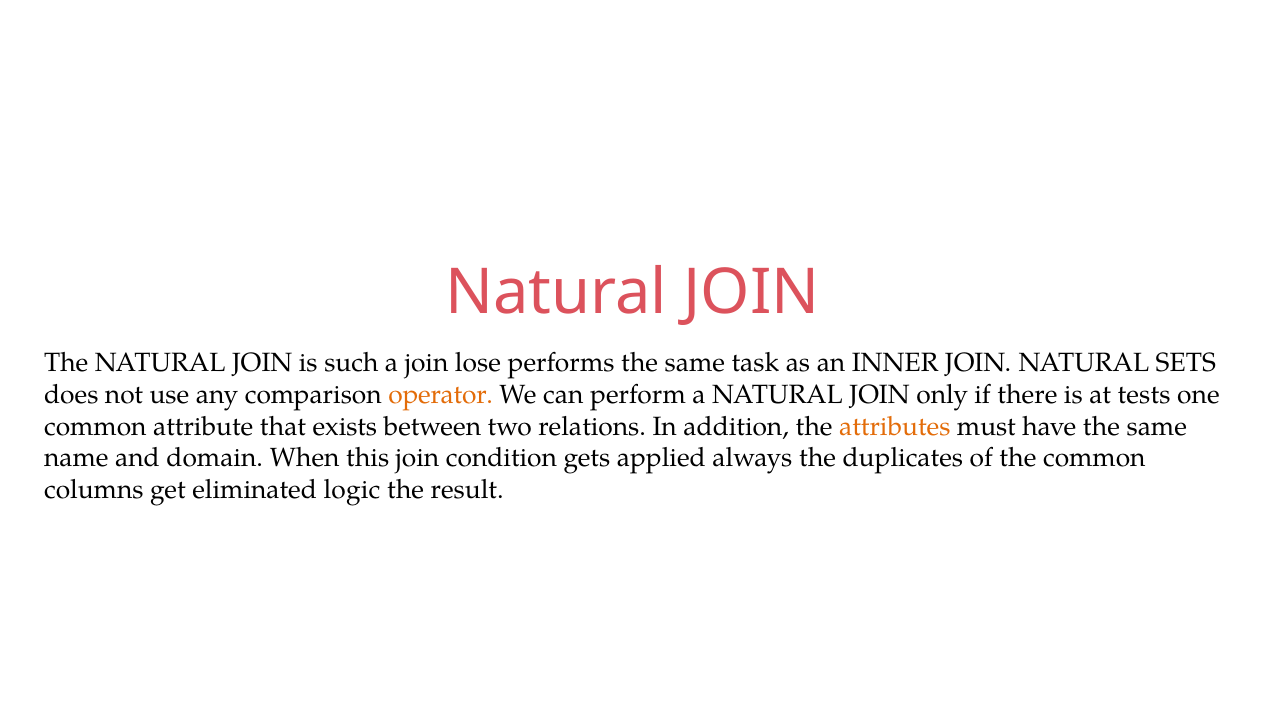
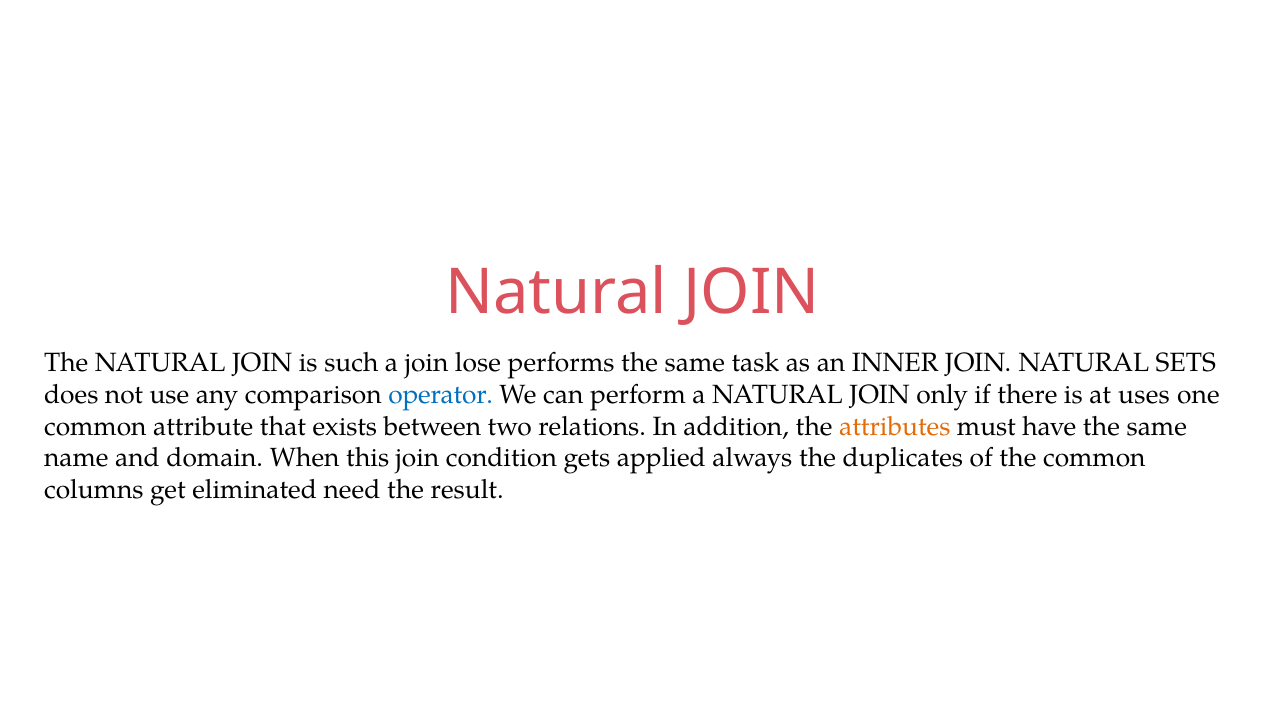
operator colour: orange -> blue
tests: tests -> uses
logic: logic -> need
